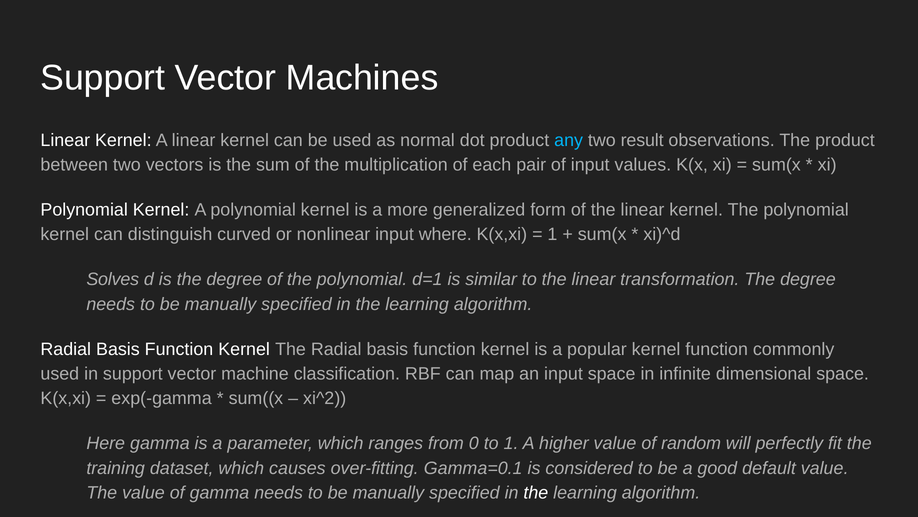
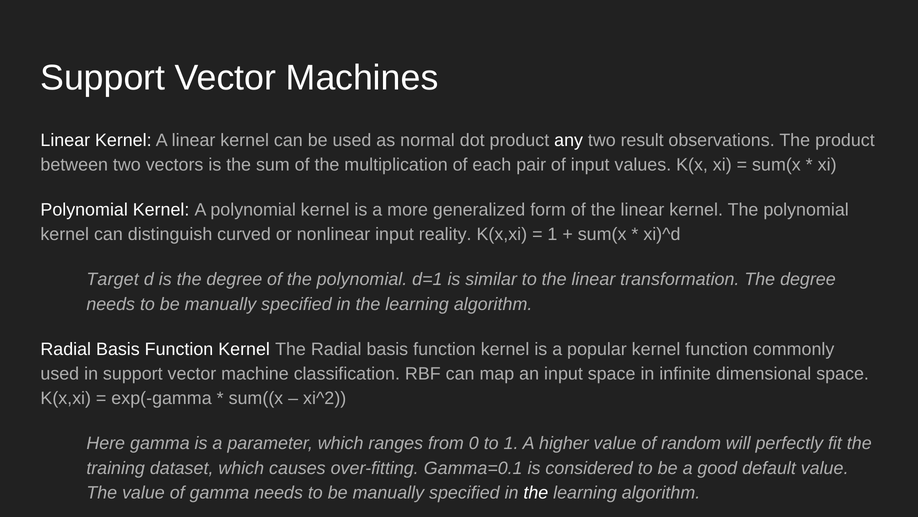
any colour: light blue -> white
where: where -> reality
Solves: Solves -> Target
